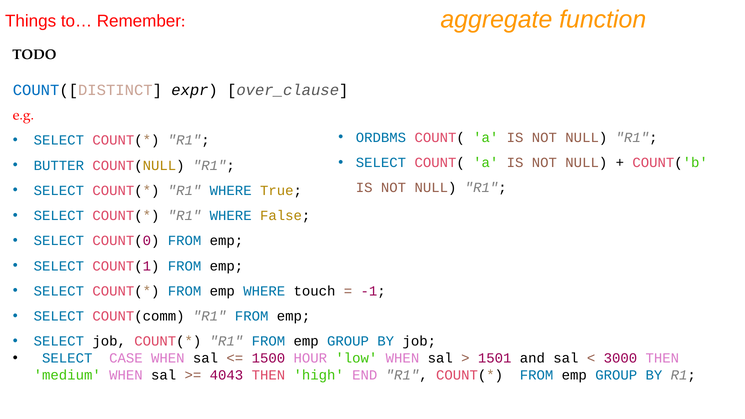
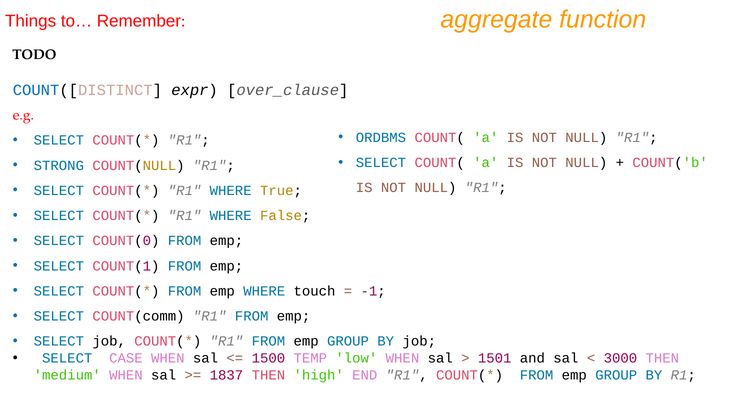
BUTTER: BUTTER -> STRONG
HOUR: HOUR -> TEMP
4043: 4043 -> 1837
